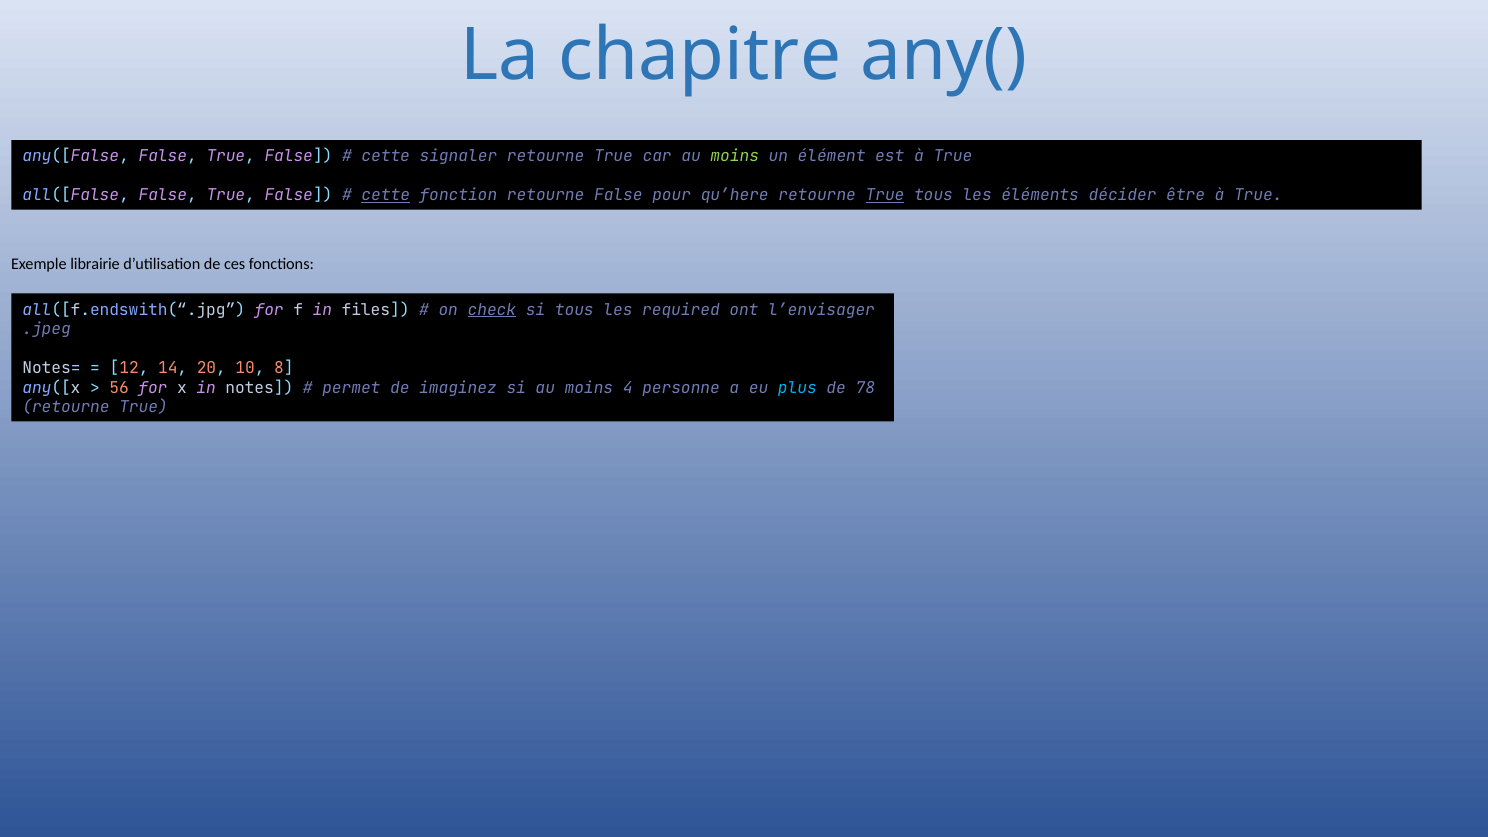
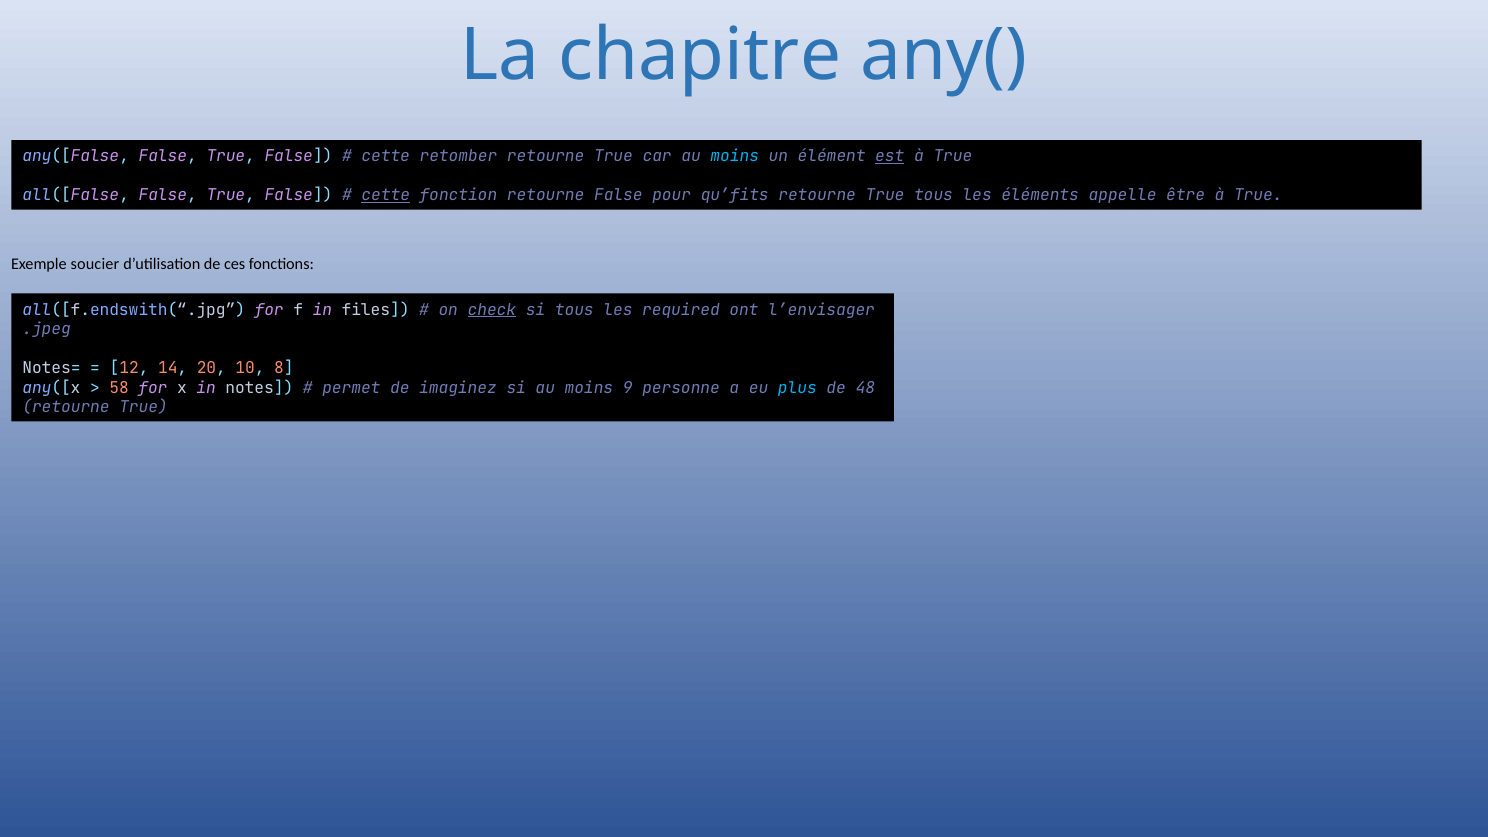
signaler: signaler -> retomber
moins at (735, 157) colour: light green -> light blue
est underline: none -> present
qu’here: qu’here -> qu’fits
True at (885, 196) underline: present -> none
décider: décider -> appelle
librairie: librairie -> soucier
56: 56 -> 58
4: 4 -> 9
78: 78 -> 48
